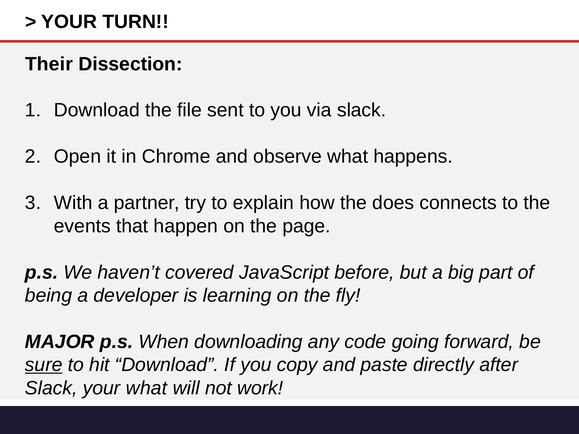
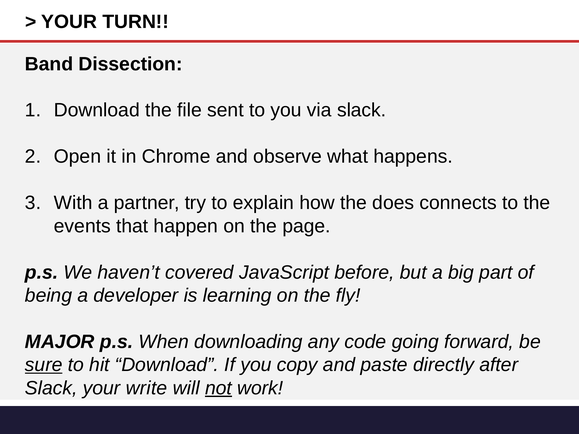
Their: Their -> Band
your what: what -> write
not underline: none -> present
